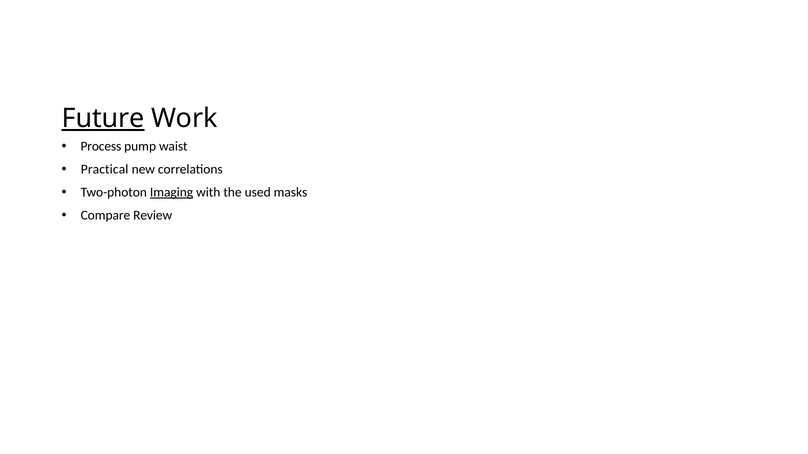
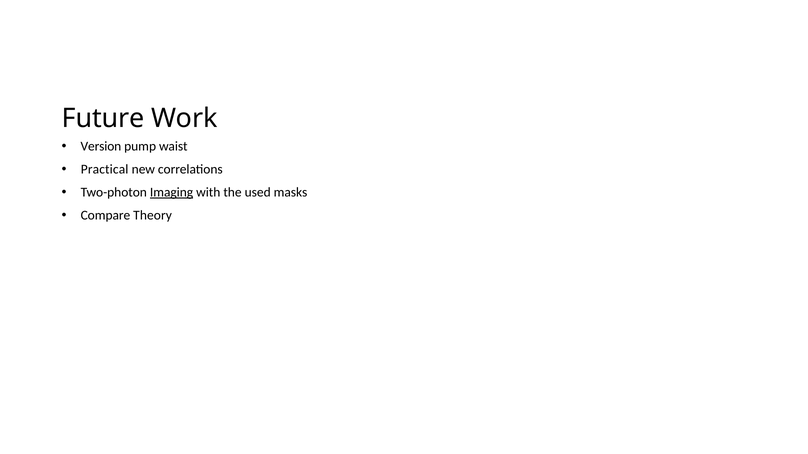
Future underline: present -> none
Process: Process -> Version
Review: Review -> Theory
